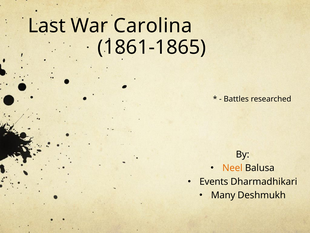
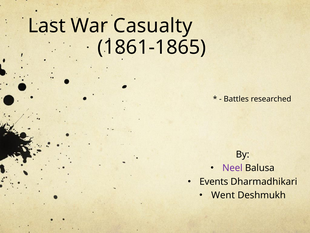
Carolina: Carolina -> Casualty
Neel colour: orange -> purple
Many: Many -> Went
